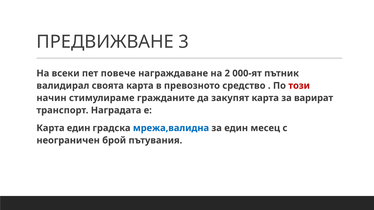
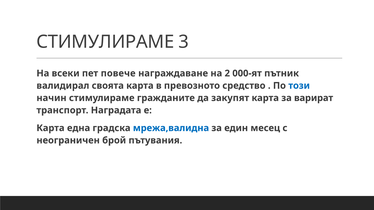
ПРЕДВИЖВАНЕ at (105, 42): ПРЕДВИЖВАНЕ -> СТИМУЛИРАМЕ
този colour: red -> blue
Карта един: един -> една
